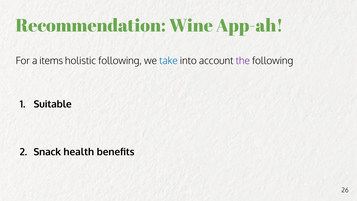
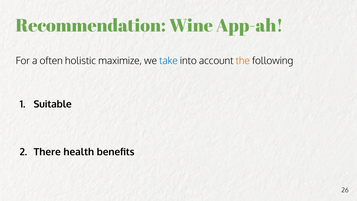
items: items -> often
holistic following: following -> maximize
the colour: purple -> orange
Snack: Snack -> There
